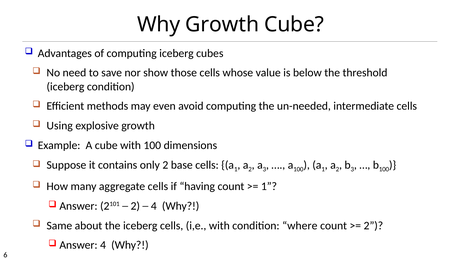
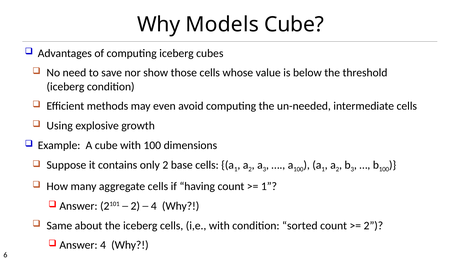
Why Growth: Growth -> Models
where: where -> sorted
